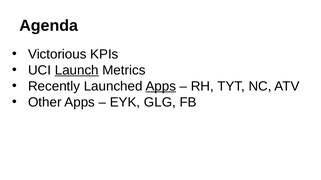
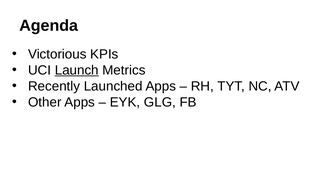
Apps at (161, 86) underline: present -> none
